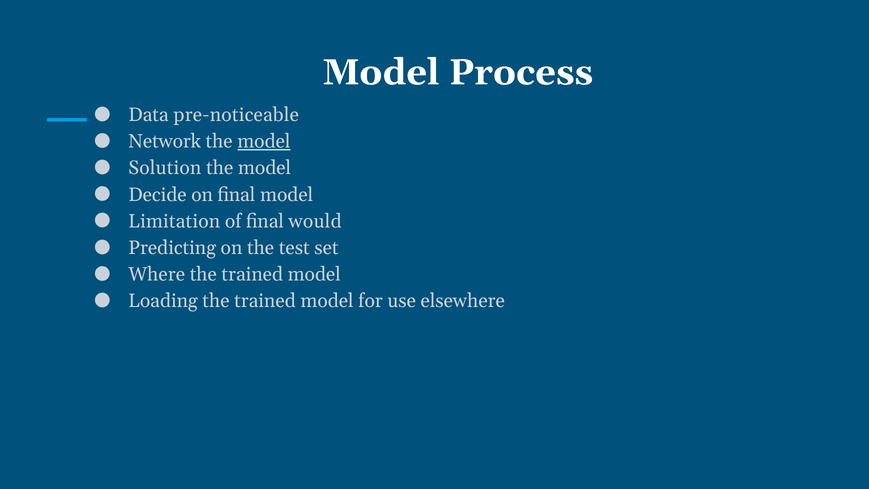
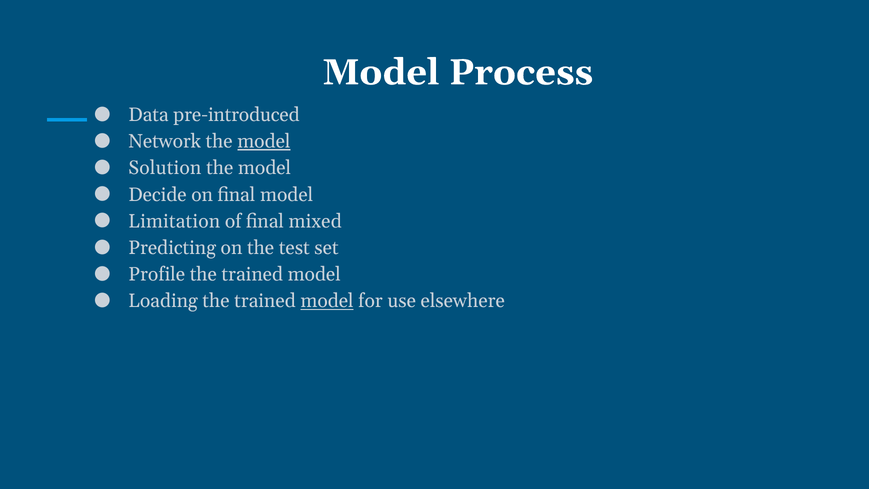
pre-noticeable: pre-noticeable -> pre-introduced
would: would -> mixed
Where: Where -> Profile
model at (327, 301) underline: none -> present
